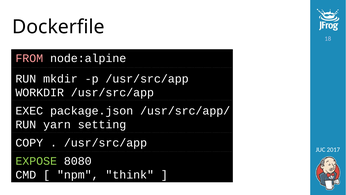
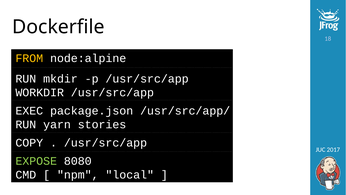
FROM colour: pink -> yellow
setting: setting -> stories
think: think -> local
